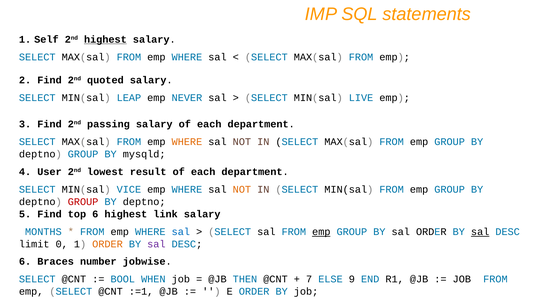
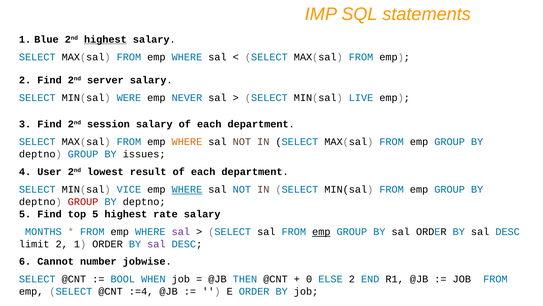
Self: Self -> Blue
quoted: quoted -> server
LEAP: LEAP -> WERE
passing: passing -> session
mysqld: mysqld -> issues
WHERE at (187, 189) underline: none -> present
NOT at (242, 189) colour: orange -> blue
top 6: 6 -> 5
link: link -> rate
sal at (181, 231) colour: blue -> purple
sal at (480, 231) underline: present -> none
limit 0: 0 -> 2
ORDER at (108, 244) colour: orange -> black
Braces: Braces -> Cannot
7: 7 -> 0
ELSE 9: 9 -> 2
:=1: :=1 -> :=4
